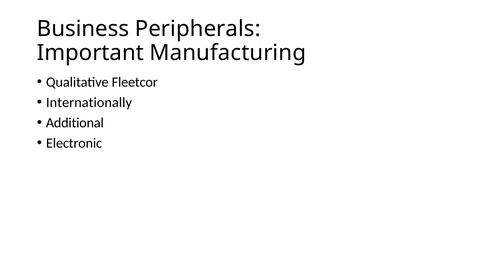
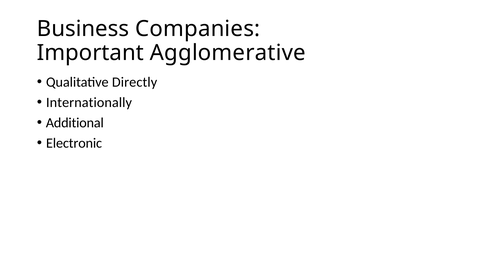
Peripherals: Peripherals -> Companies
Manufacturing: Manufacturing -> Agglomerative
Fleetcor: Fleetcor -> Directly
